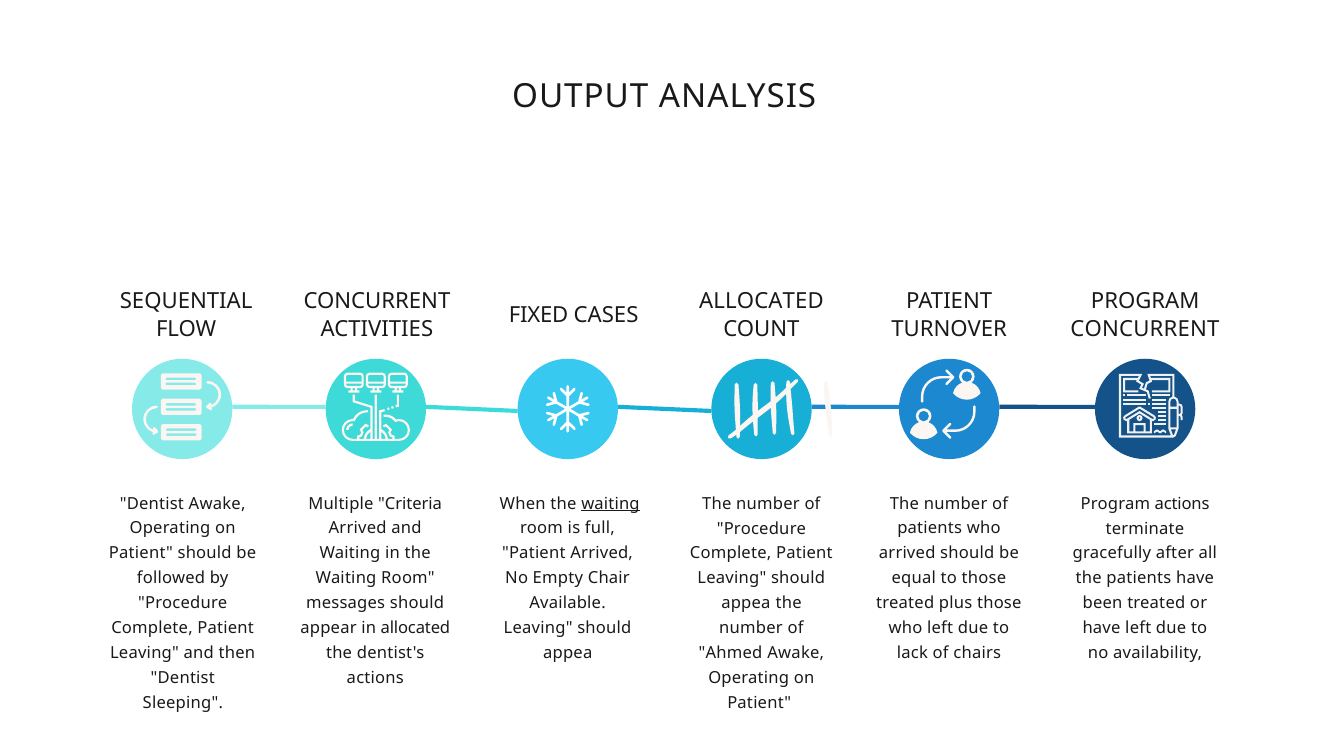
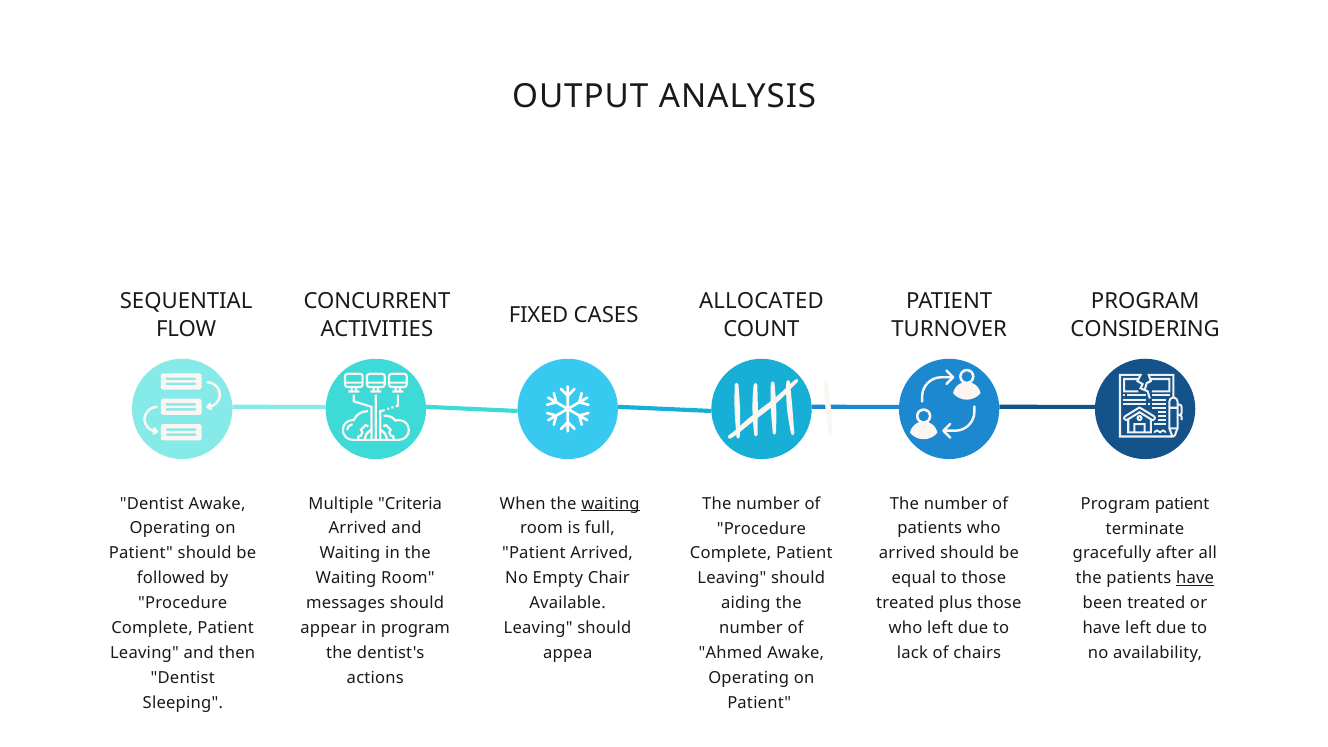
CONCURRENT at (1145, 330): CONCURRENT -> CONSIDERING
Program actions: actions -> patient
have at (1195, 578) underline: none -> present
appea at (746, 603): appea -> aiding
in allocated: allocated -> program
